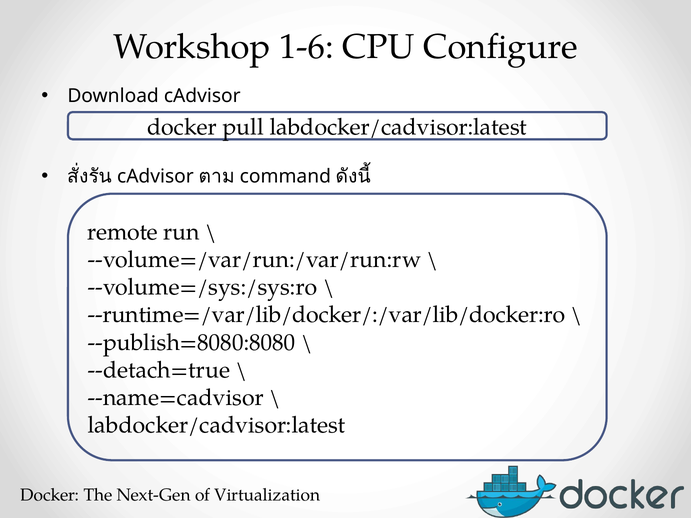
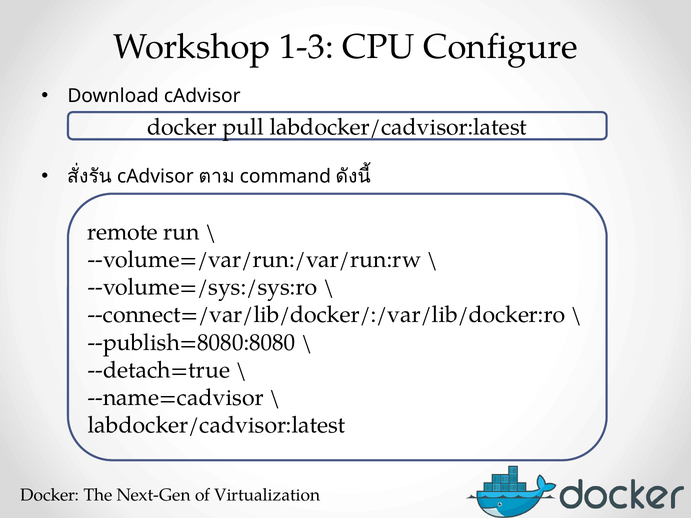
1-6: 1-6 -> 1-3
--runtime=/var/lib/docker/:/var/lib/docker:ro: --runtime=/var/lib/docker/:/var/lib/docker:ro -> --connect=/var/lib/docker/:/var/lib/docker:ro
